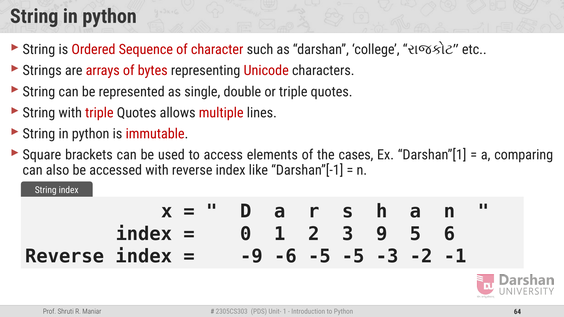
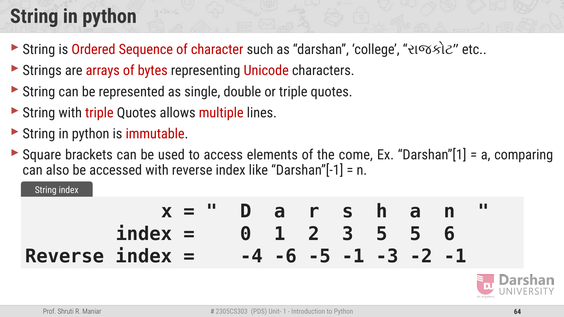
cases: cases -> come
3 9: 9 -> 5
-9: -9 -> -4
-5 -5: -5 -> -1
